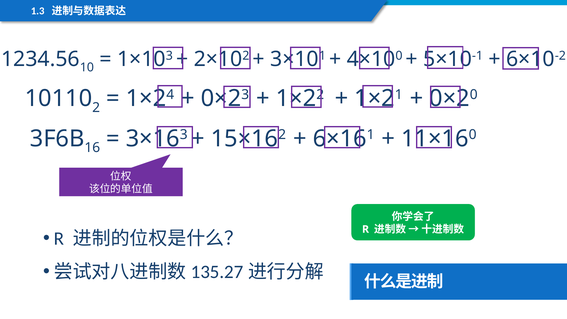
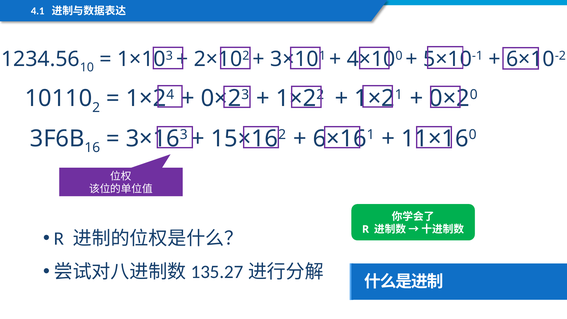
1.3: 1.3 -> 4.1
